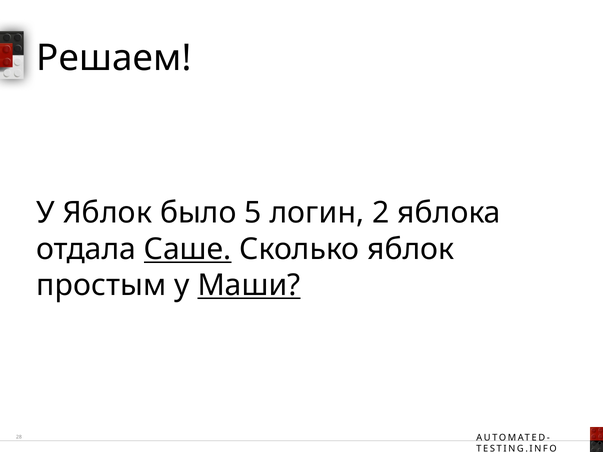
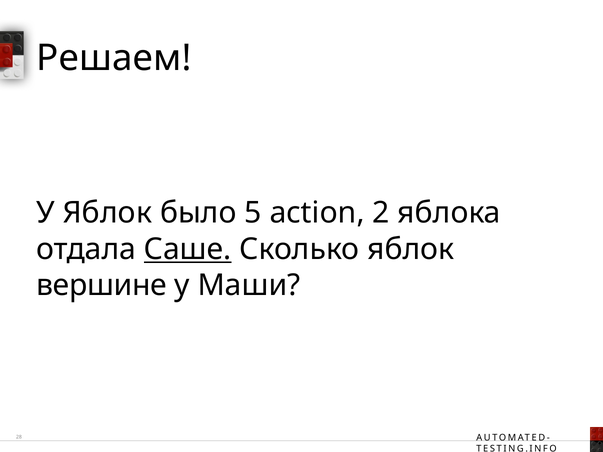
логин: логин -> action
простым: простым -> вершине
Маши underline: present -> none
